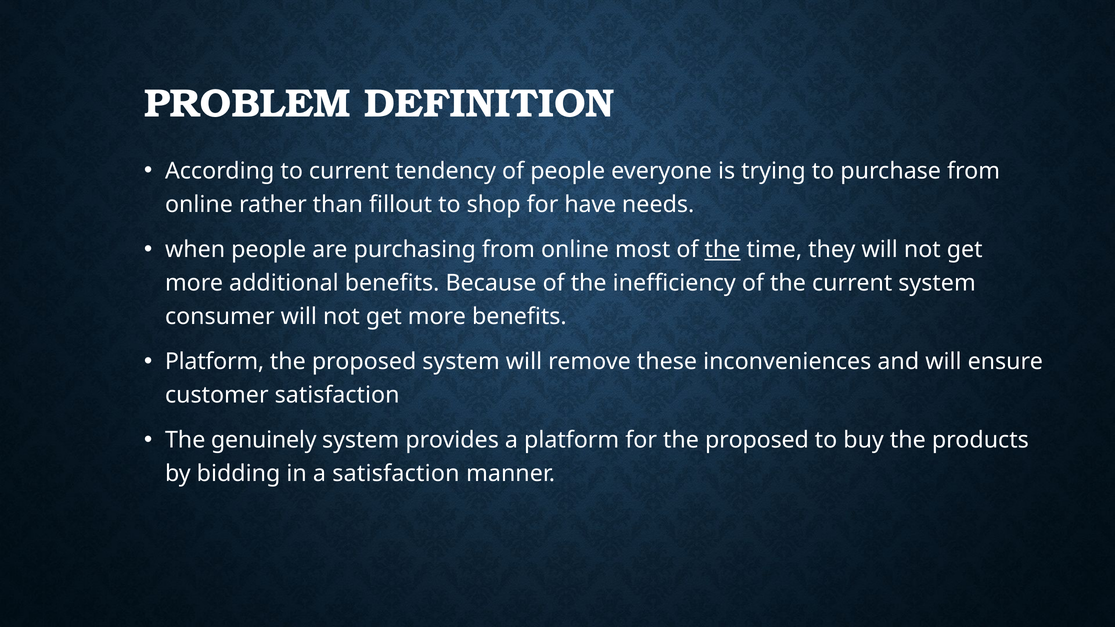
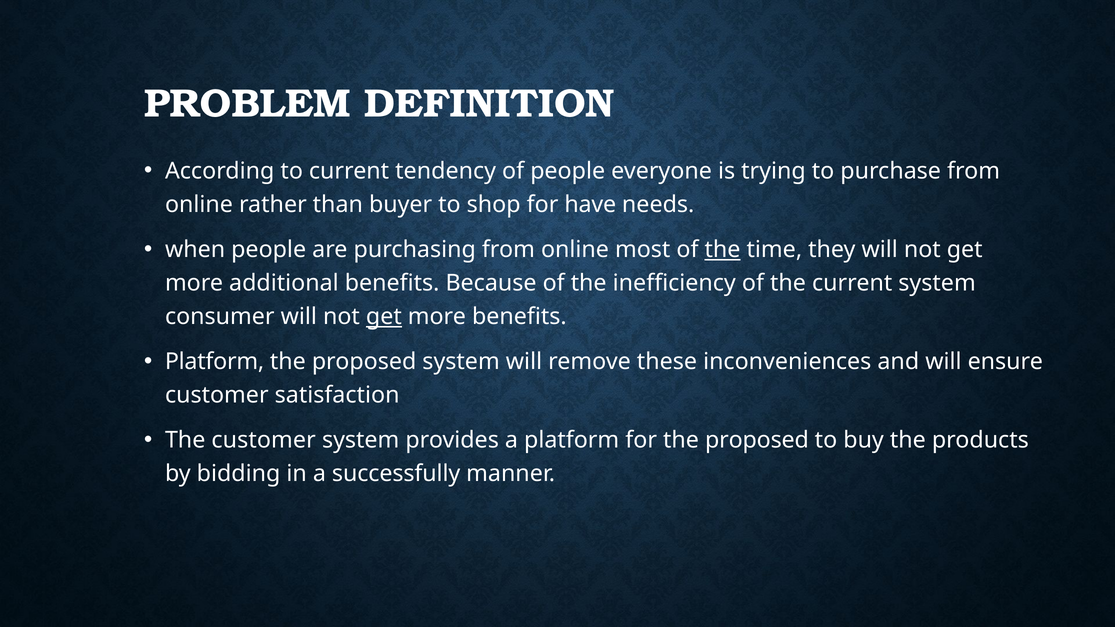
fillout: fillout -> buyer
get at (384, 317) underline: none -> present
The genuinely: genuinely -> customer
a satisfaction: satisfaction -> successfully
